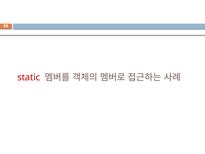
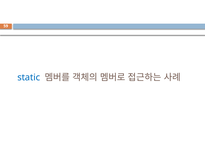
static colour: red -> blue
